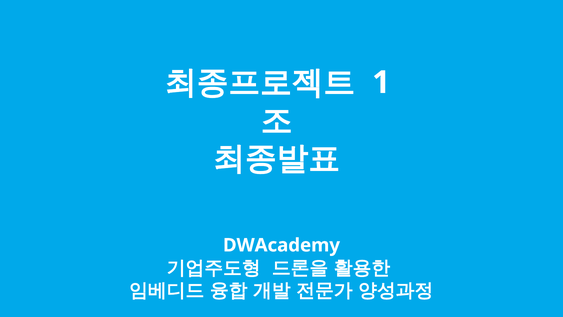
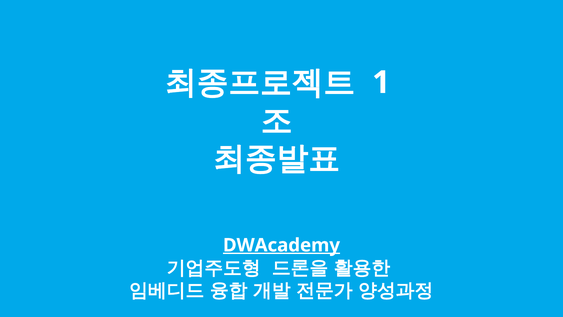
DWAcademy underline: none -> present
